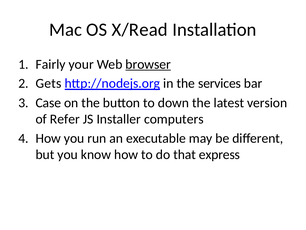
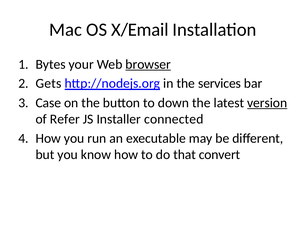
X/Read: X/Read -> X/Email
Fairly: Fairly -> Bytes
version underline: none -> present
computers: computers -> connected
express: express -> convert
